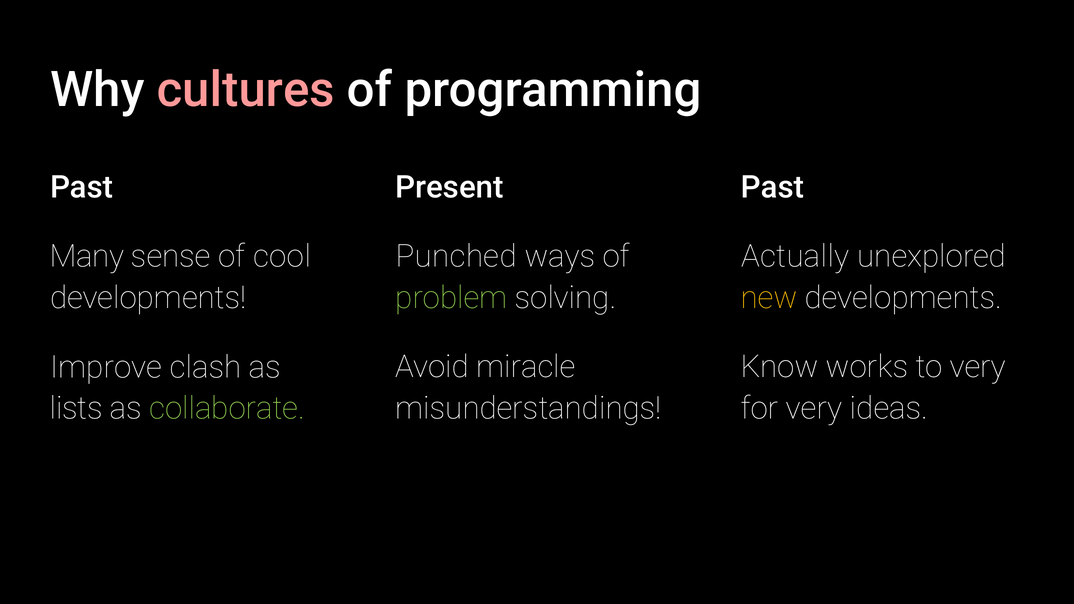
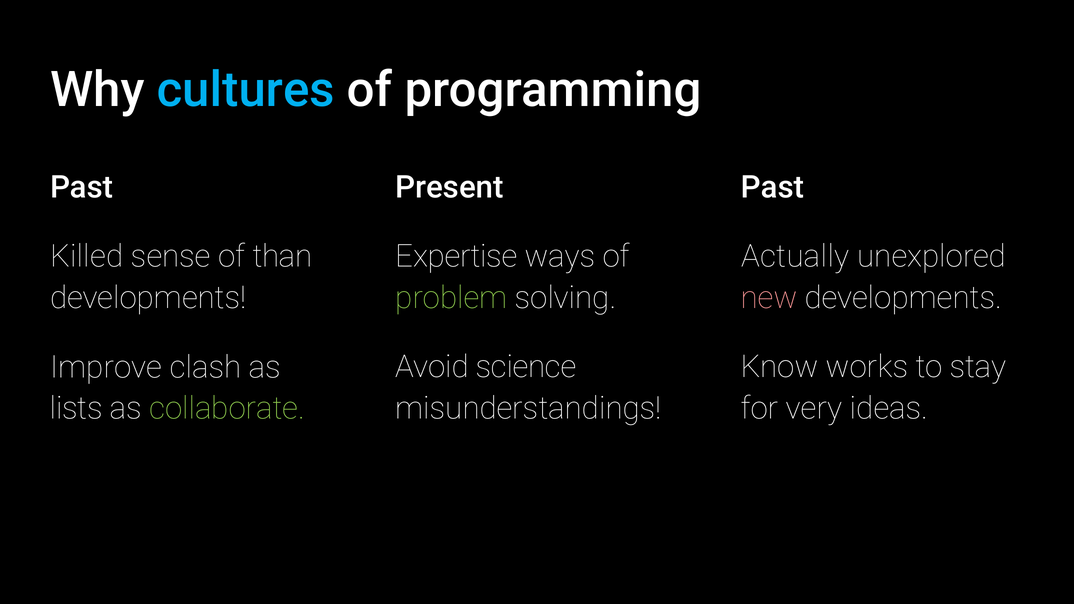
cultures colour: pink -> light blue
Punched: Punched -> Expertise
Many: Many -> Killed
cool: cool -> than
new colour: yellow -> pink
miracle: miracle -> science
to very: very -> stay
